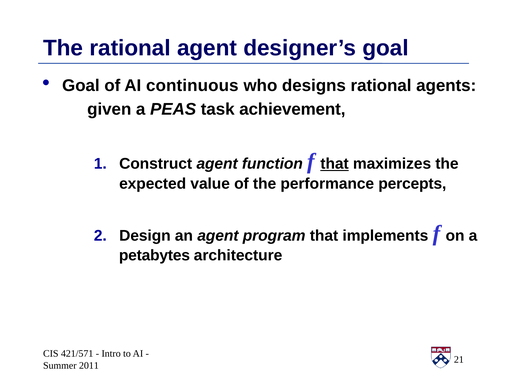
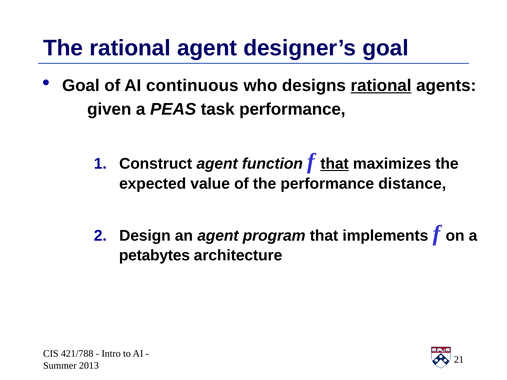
rational at (381, 86) underline: none -> present
task achievement: achievement -> performance
percepts: percepts -> distance
421/571: 421/571 -> 421/788
2011: 2011 -> 2013
